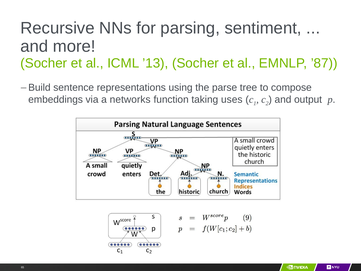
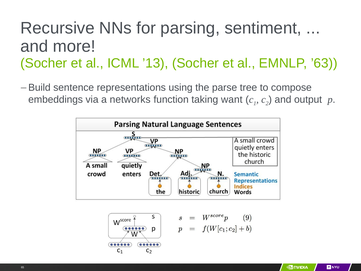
’87: ’87 -> ’63
uses: uses -> want
